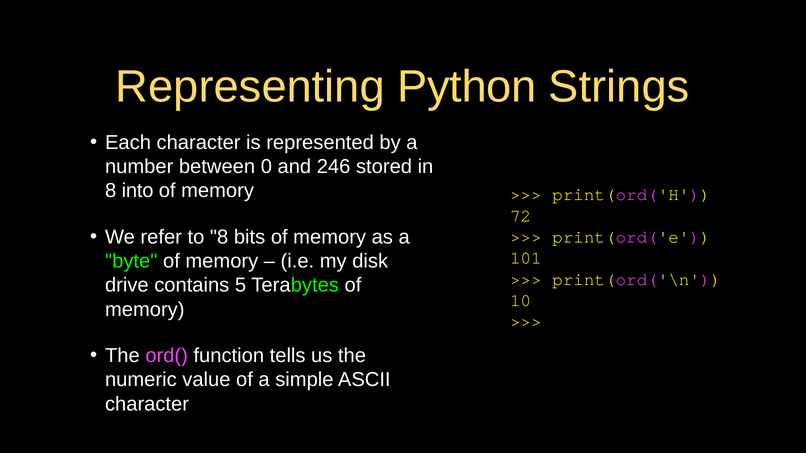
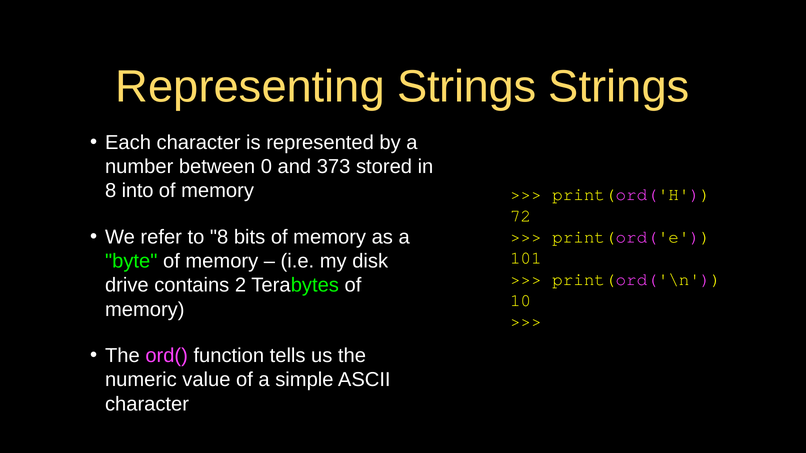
Representing Python: Python -> Strings
246: 246 -> 373
5: 5 -> 2
